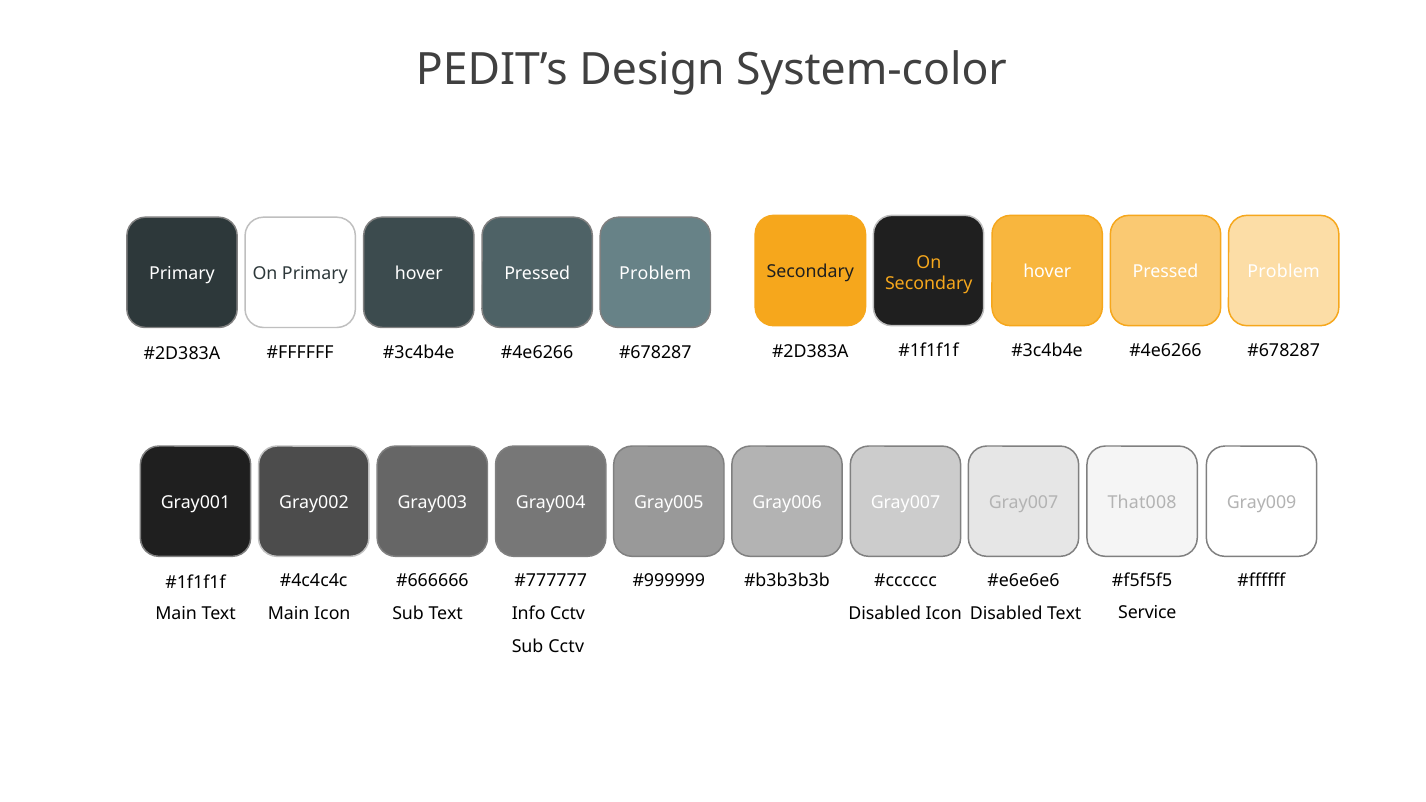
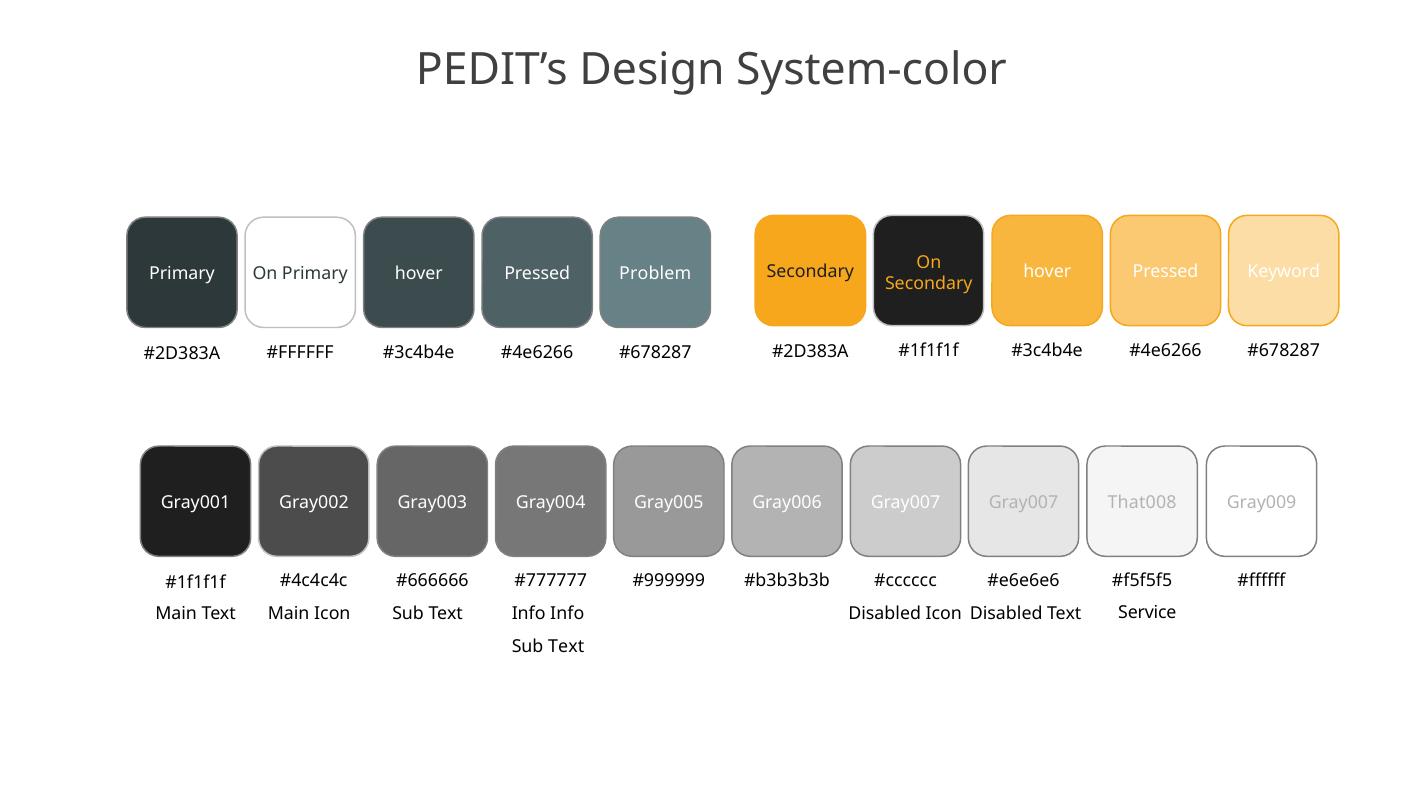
Problem at (1284, 272): Problem -> Keyword
Info Cctv: Cctv -> Info
Cctv at (566, 647): Cctv -> Text
